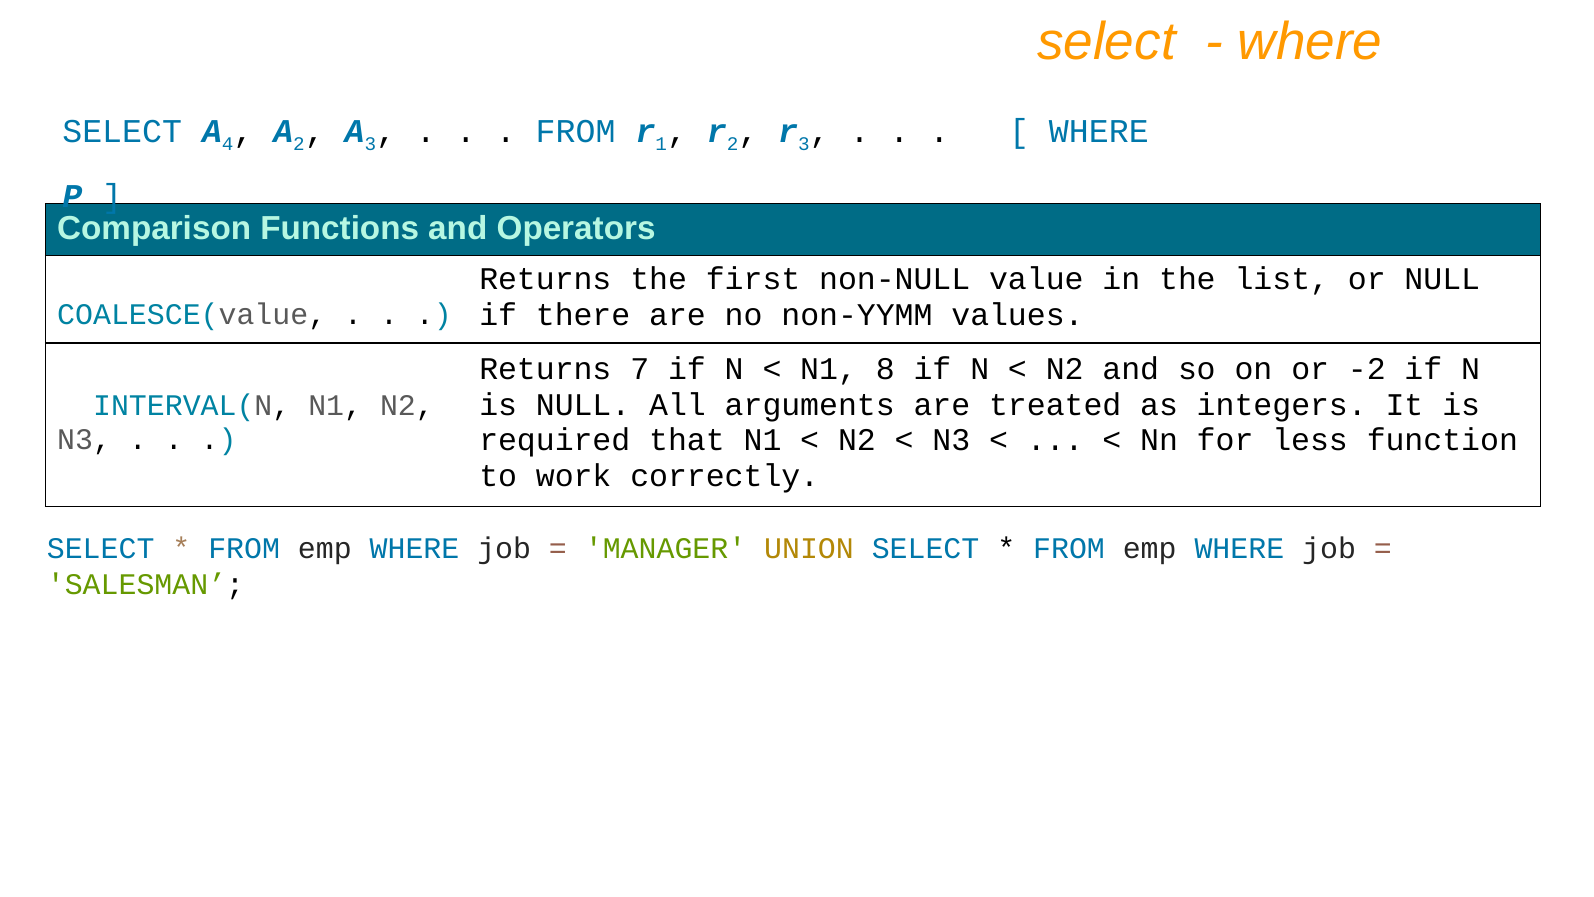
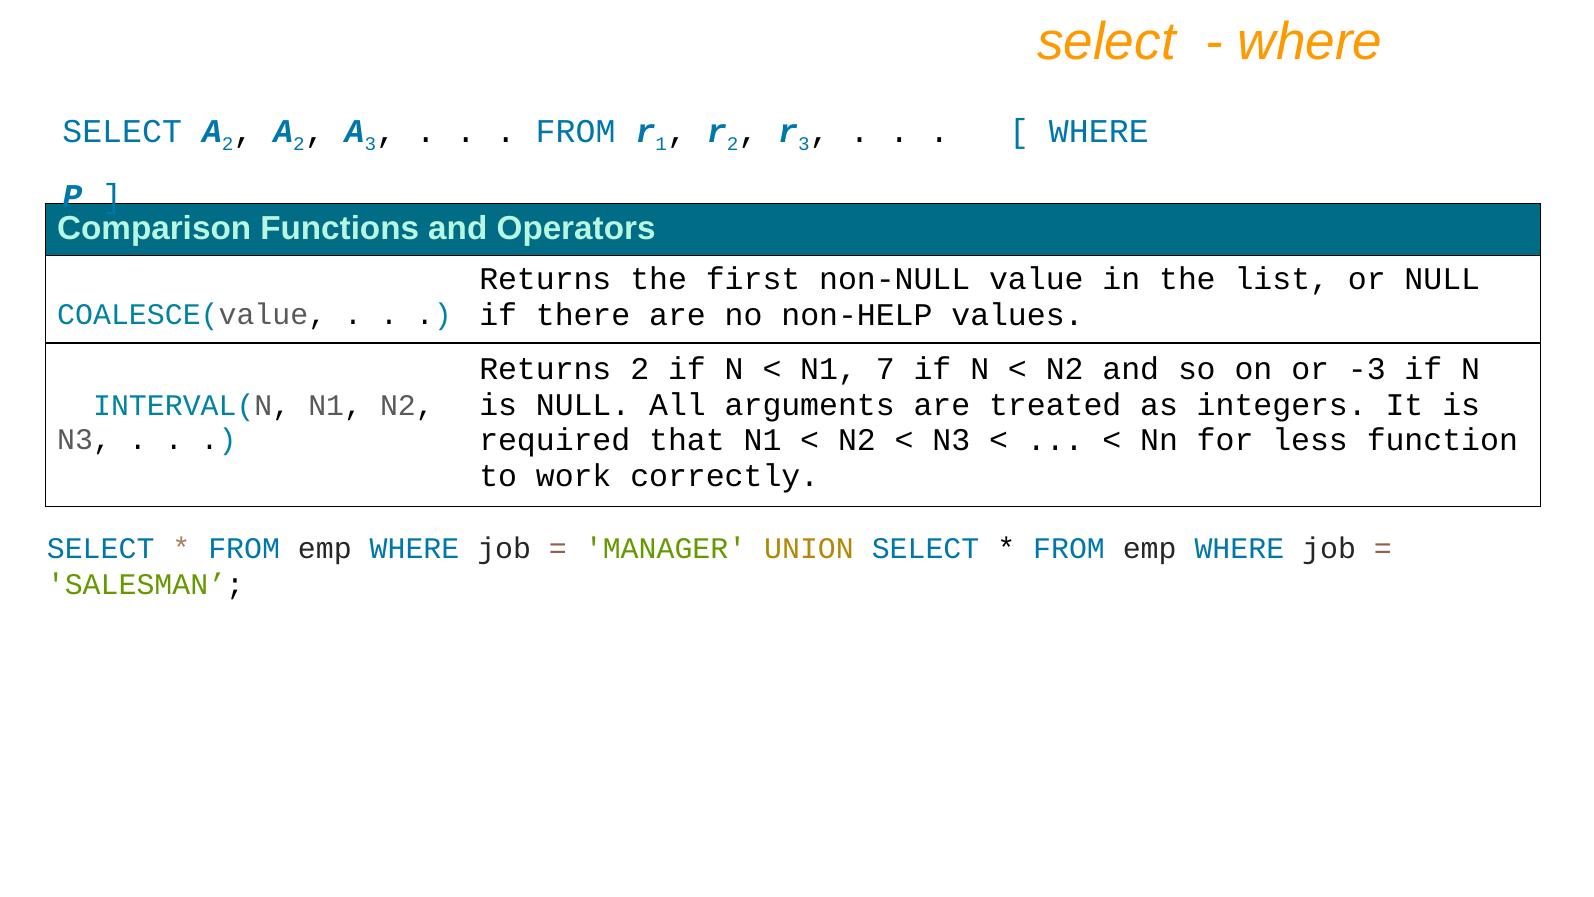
4 at (228, 145): 4 -> 2
non-YYMM: non-YYMM -> non-HELP
Returns 7: 7 -> 2
8: 8 -> 7
-2: -2 -> -3
